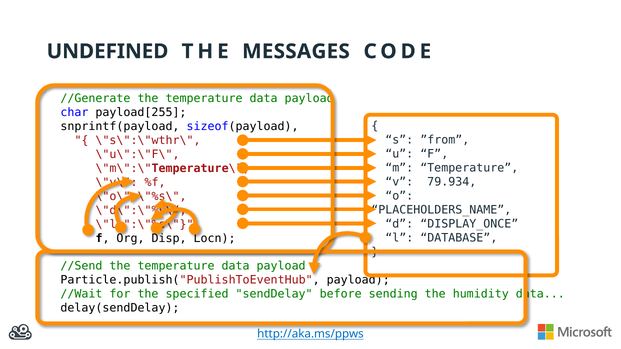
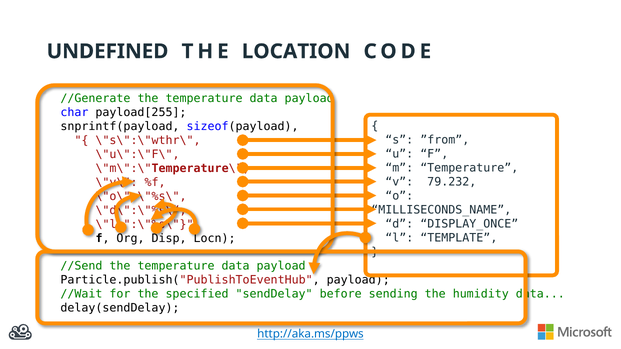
MESSAGES: MESSAGES -> LOCATION
79.934: 79.934 -> 79.232
PLACEHOLDERS_NAME: PLACEHOLDERS_NAME -> MILLISECONDS_NAME
DATABASE: DATABASE -> TEMPLATE
